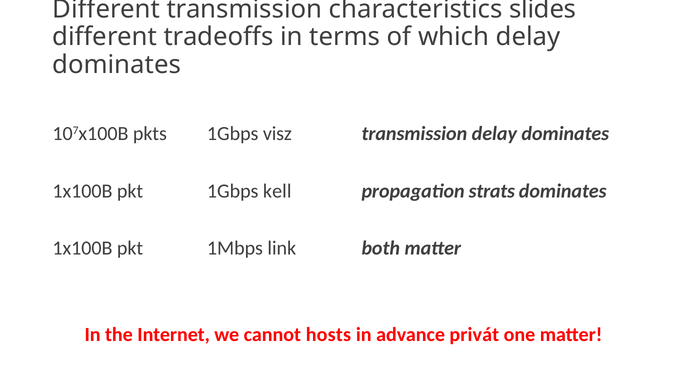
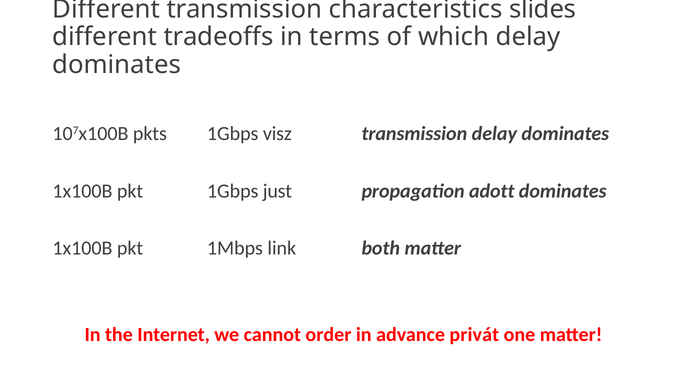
kell: kell -> just
strats: strats -> adott
hosts: hosts -> order
